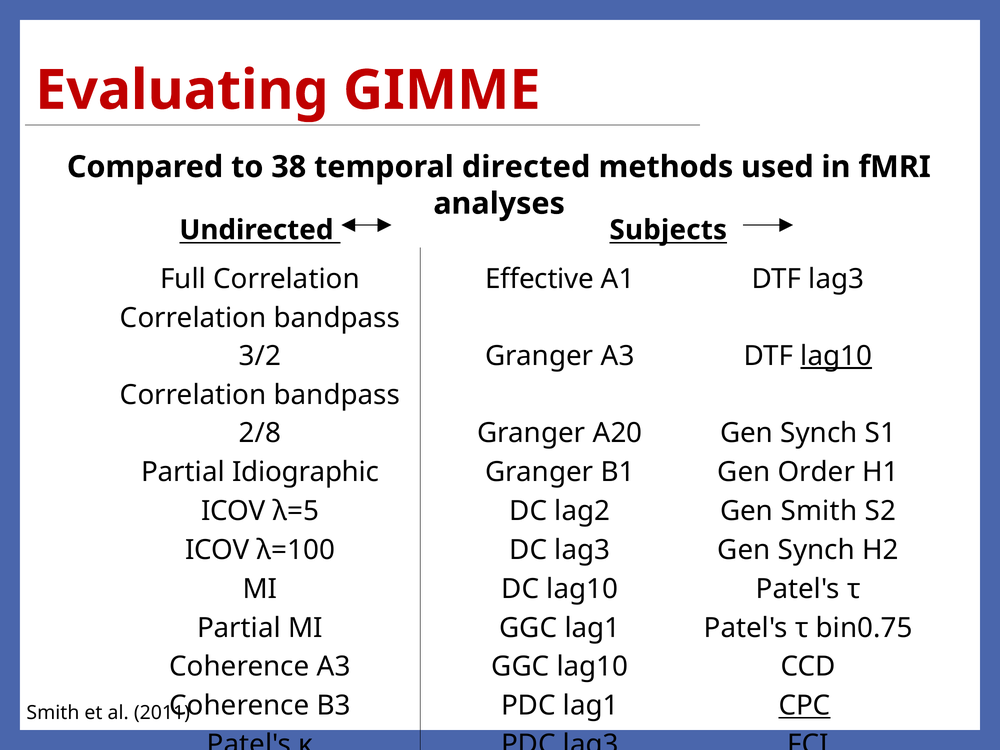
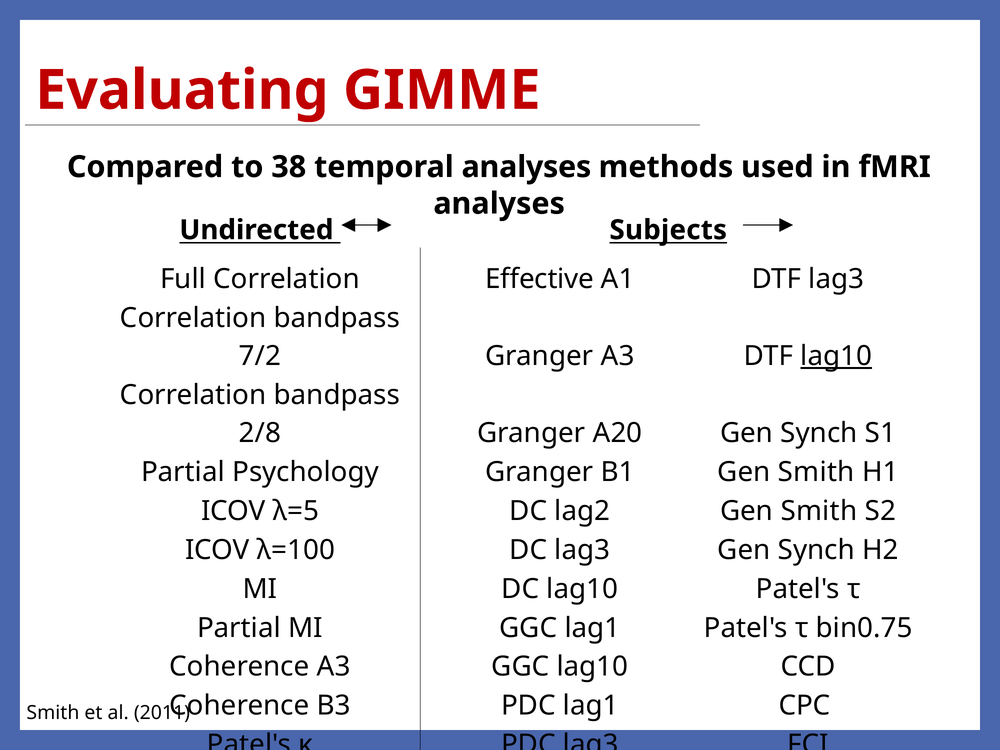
temporal directed: directed -> analyses
3/2: 3/2 -> 7/2
Idiographic: Idiographic -> Psychology
B1 Gen Order: Order -> Smith
CPC underline: present -> none
